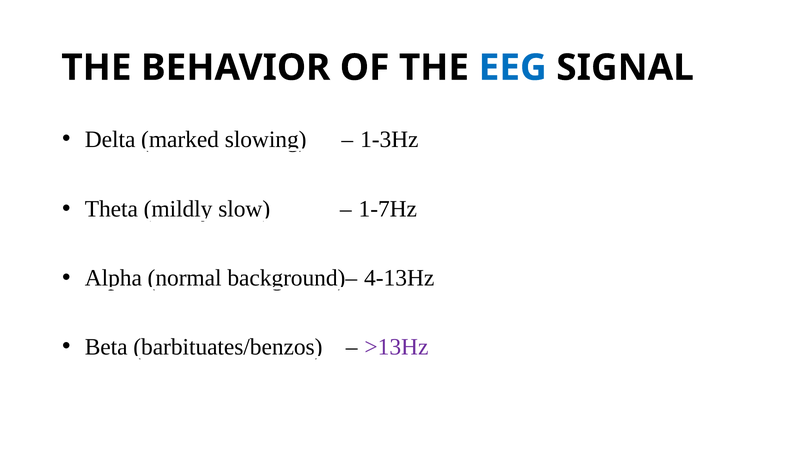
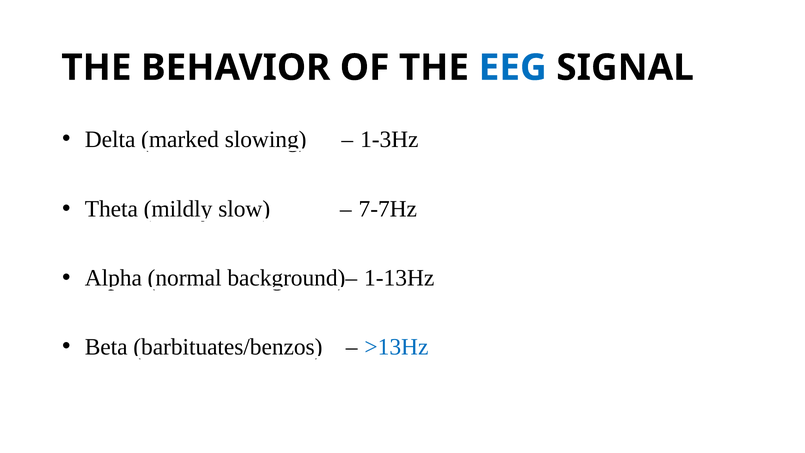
1-7Hz: 1-7Hz -> 7-7Hz
4-13Hz: 4-13Hz -> 1-13Hz
>13Hz colour: purple -> blue
